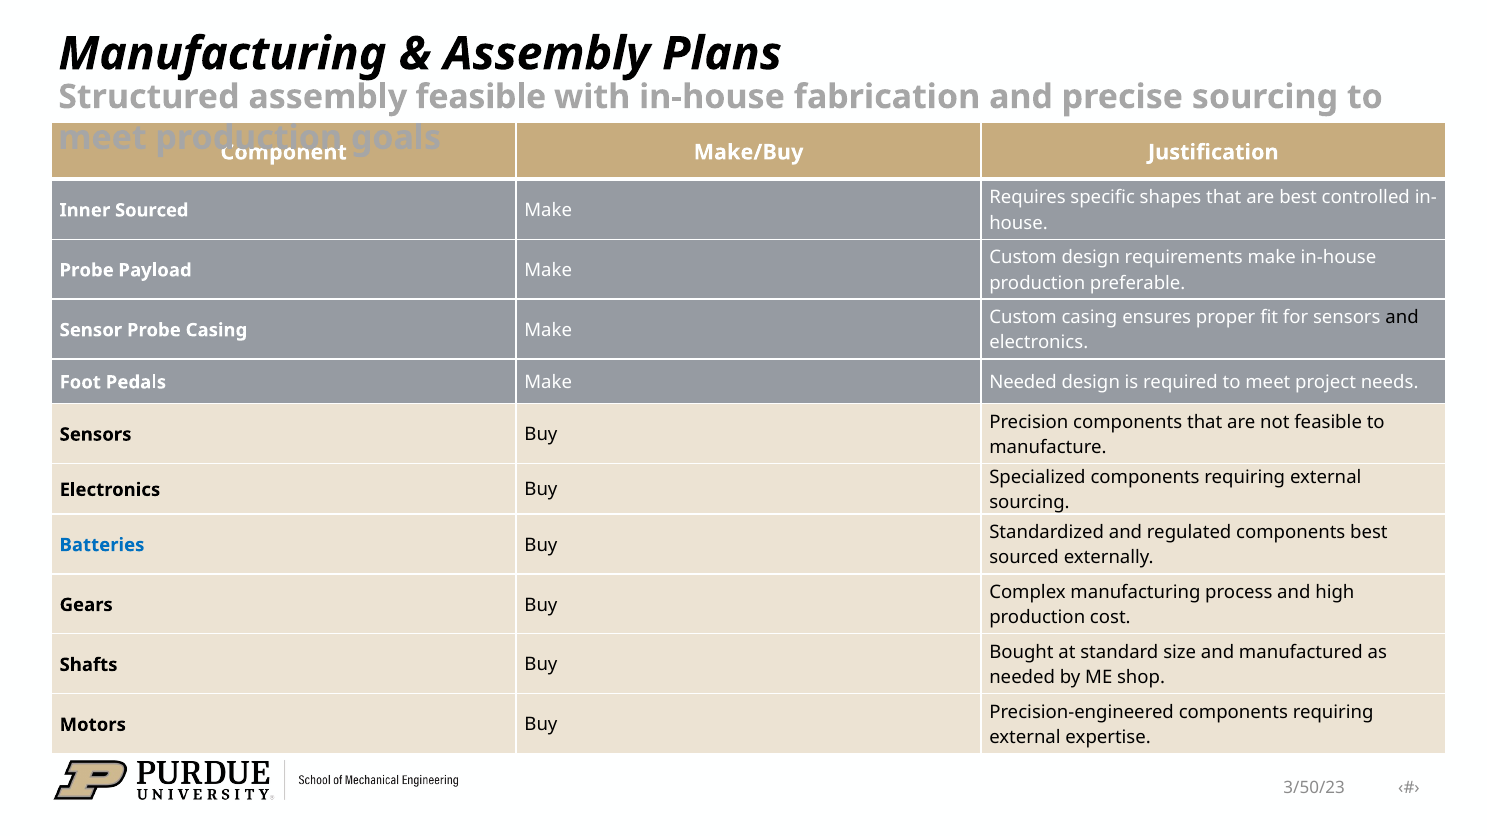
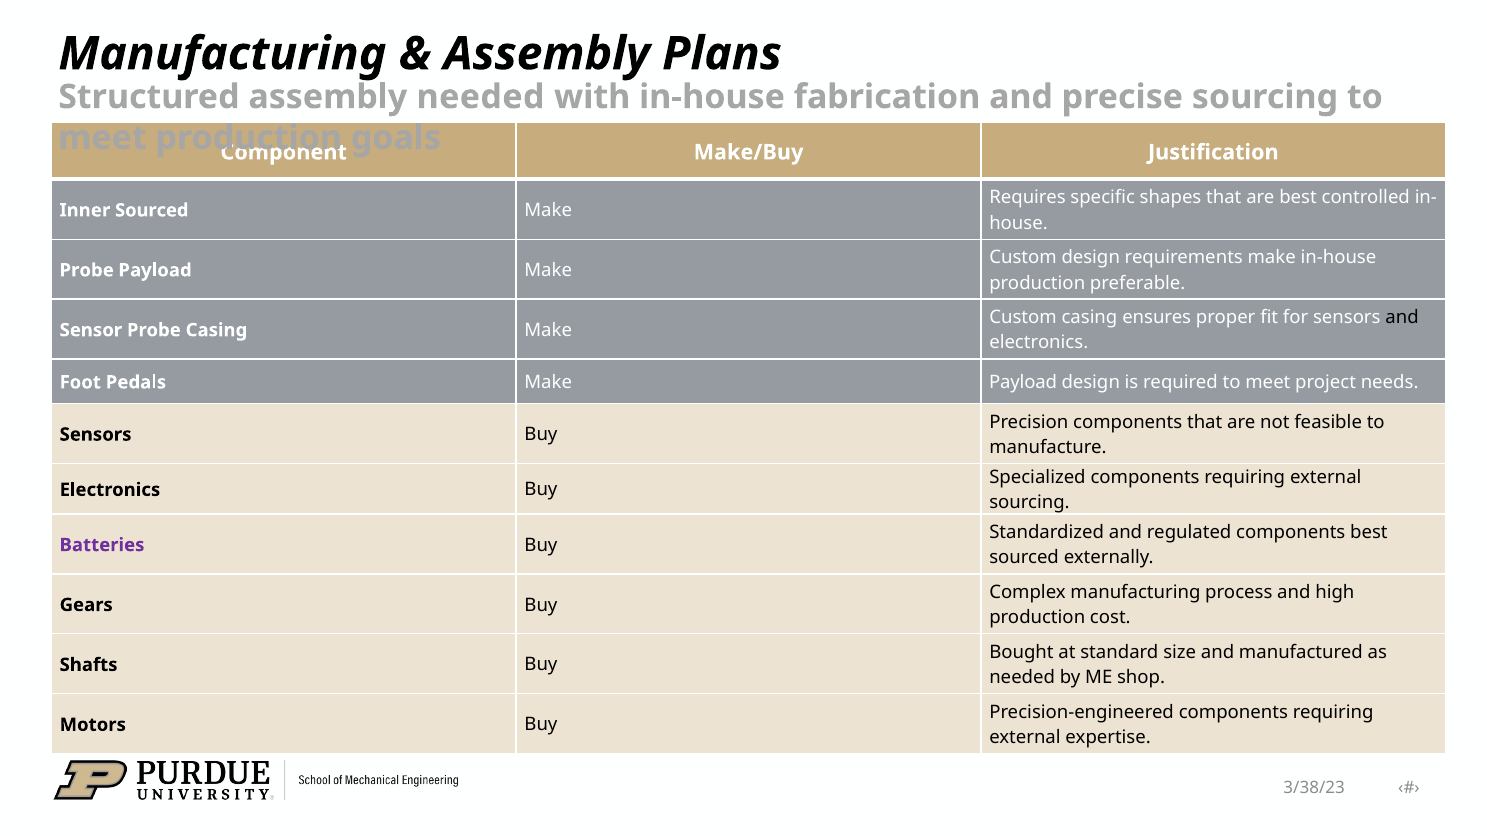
assembly feasible: feasible -> needed
Make Needed: Needed -> Payload
Batteries colour: blue -> purple
3/50/23: 3/50/23 -> 3/38/23
